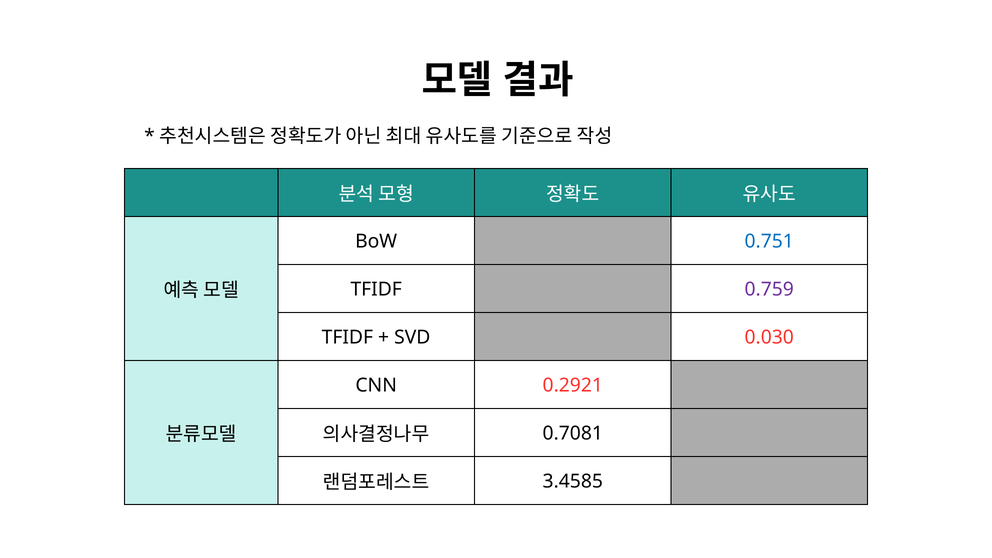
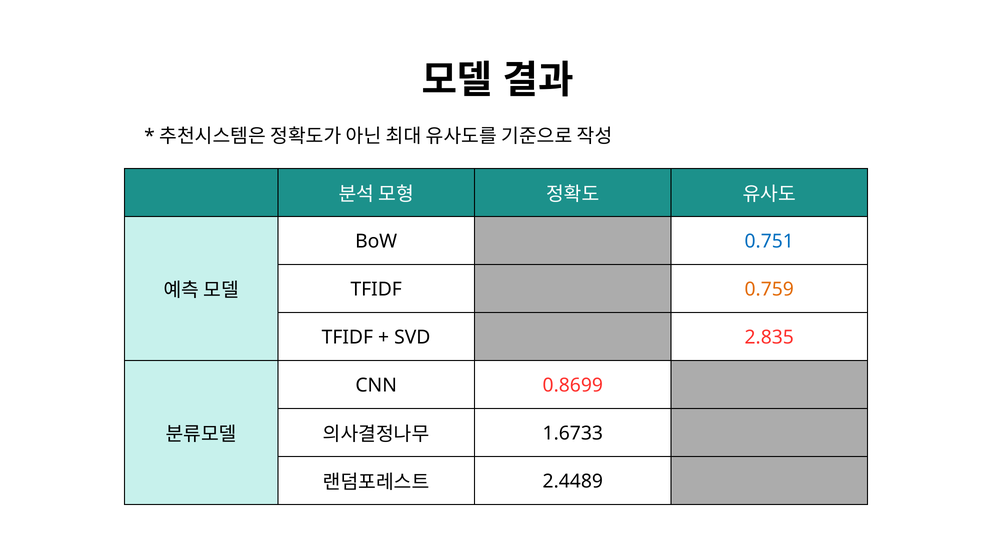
0.759 colour: purple -> orange
0.030: 0.030 -> 2.835
0.2921: 0.2921 -> 0.8699
0.7081: 0.7081 -> 1.6733
3.4585: 3.4585 -> 2.4489
